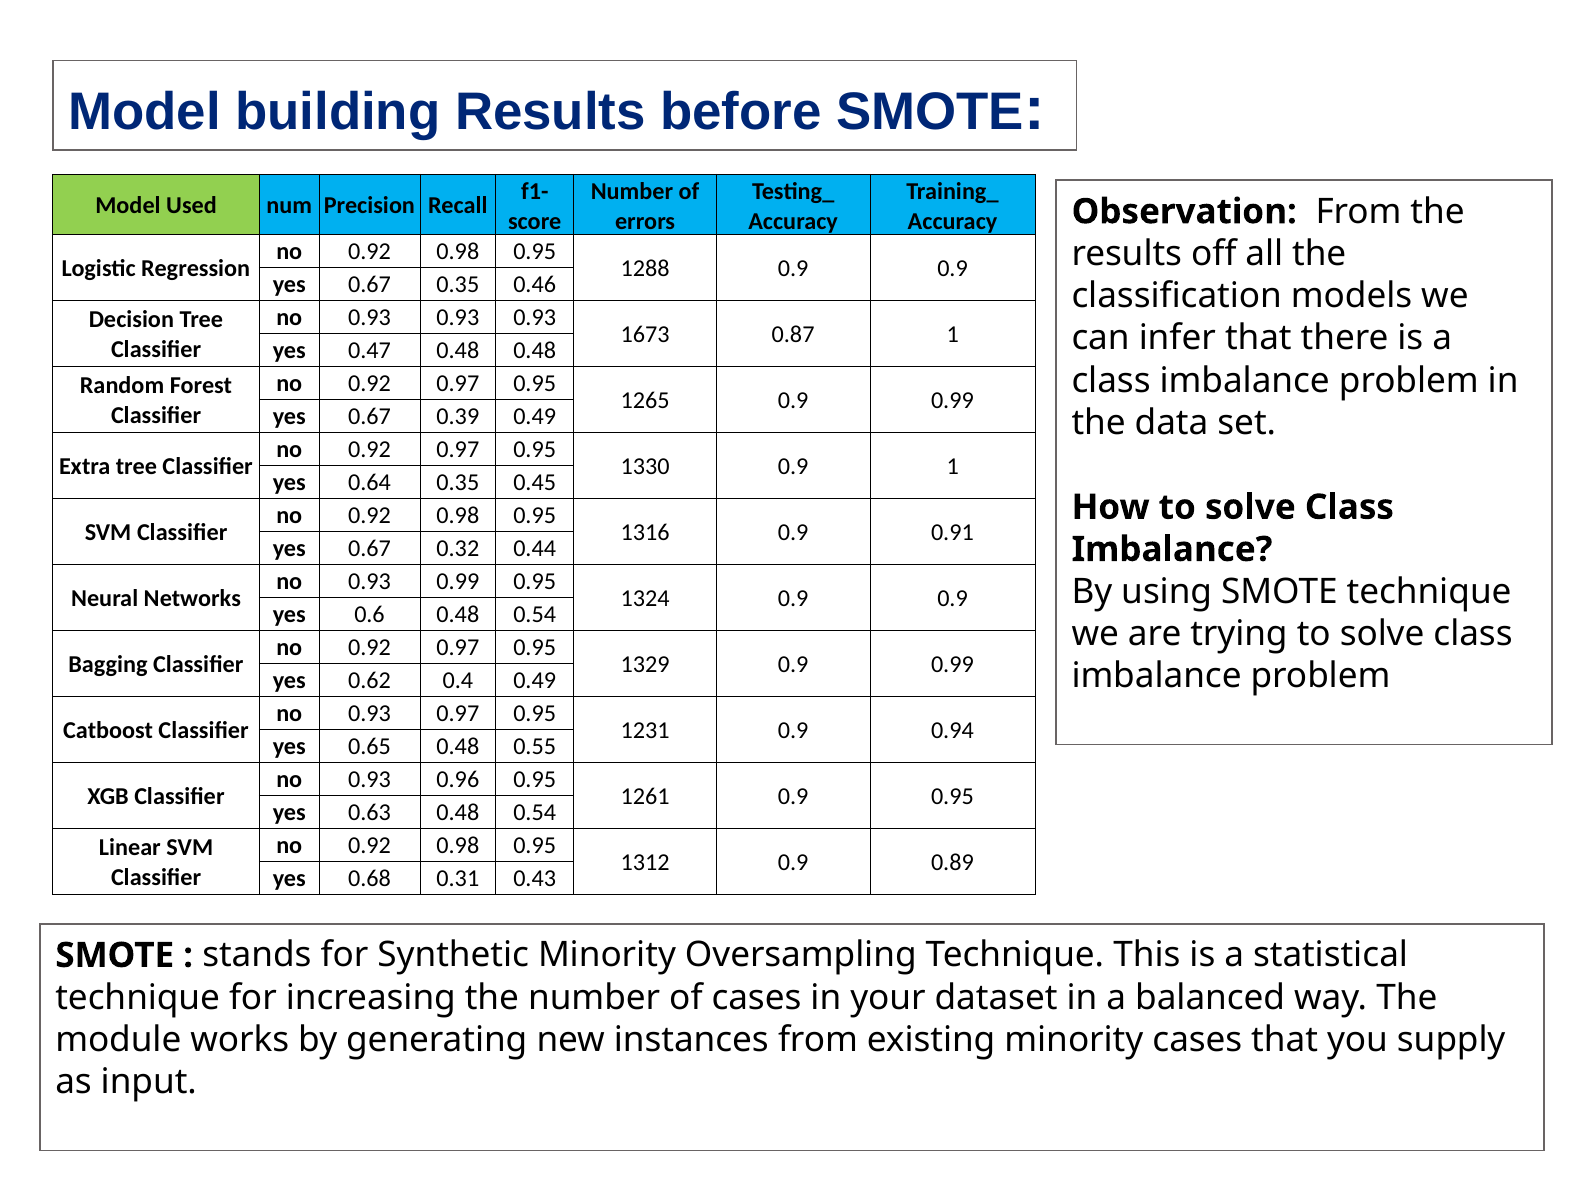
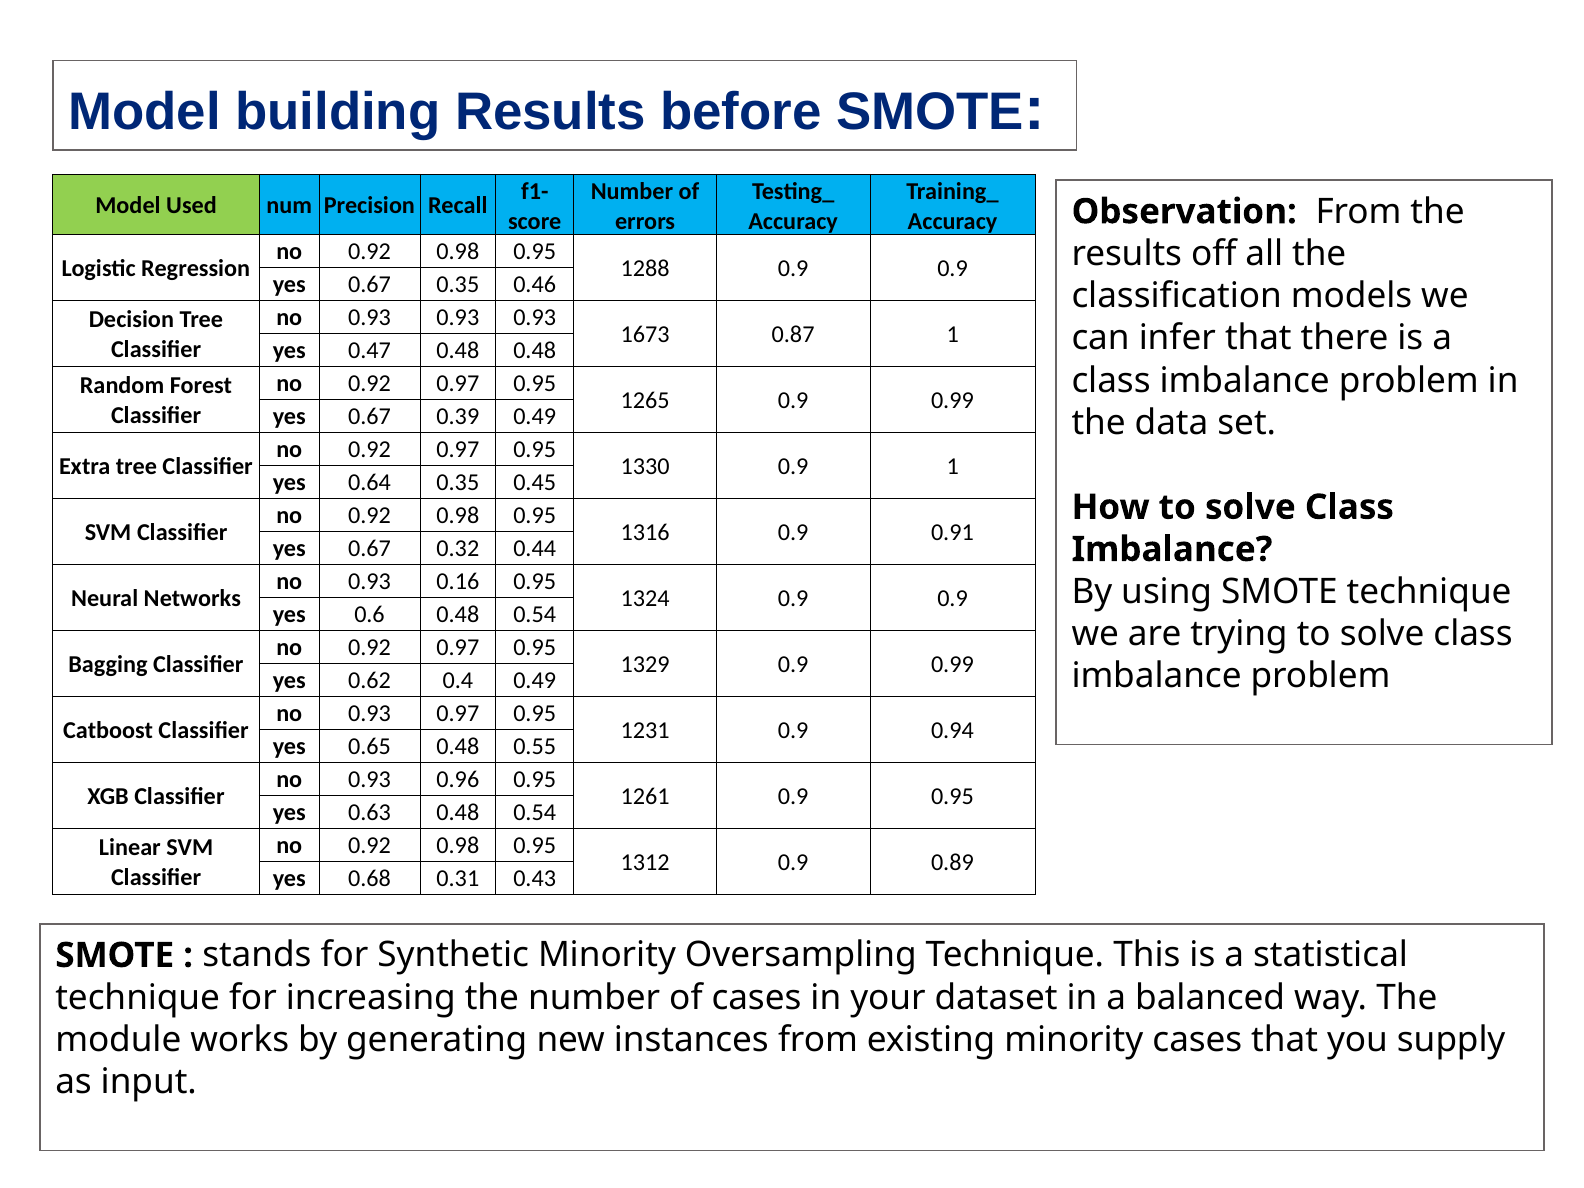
0.93 0.99: 0.99 -> 0.16
